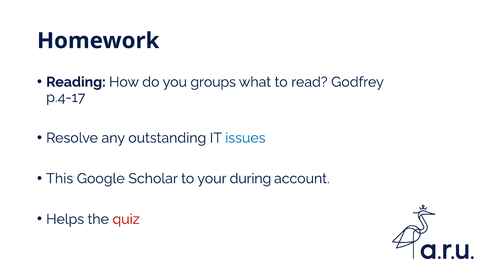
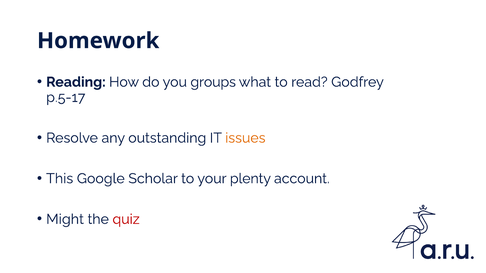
p.4-17: p.4-17 -> p.5-17
issues colour: blue -> orange
during: during -> plenty
Helps: Helps -> Might
